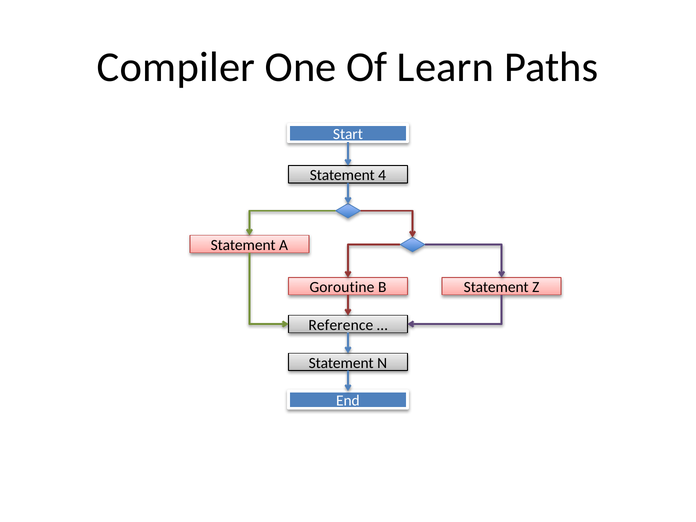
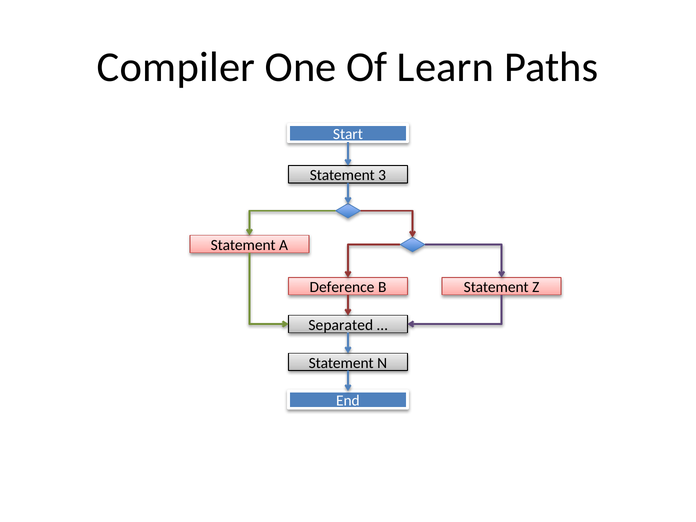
4: 4 -> 3
Goroutine: Goroutine -> Deference
Reference: Reference -> Separated
